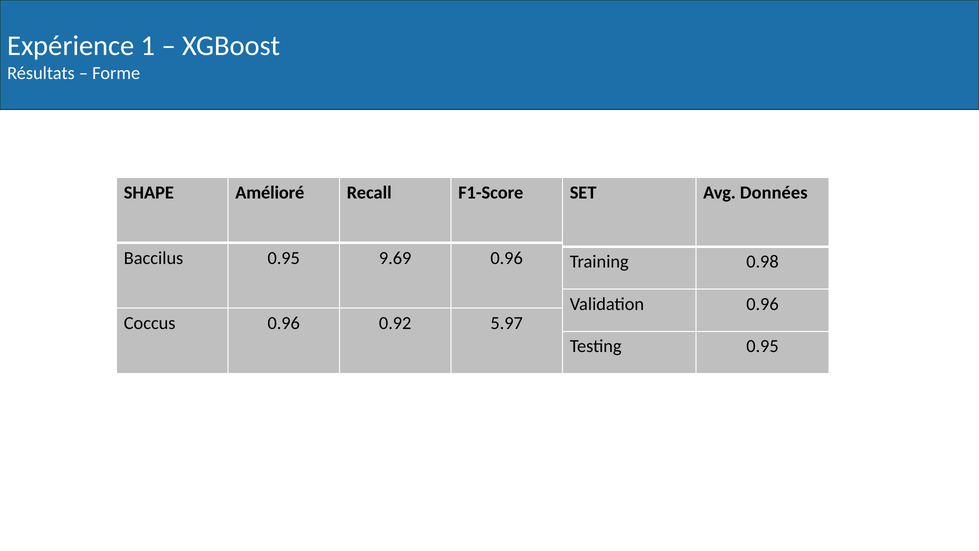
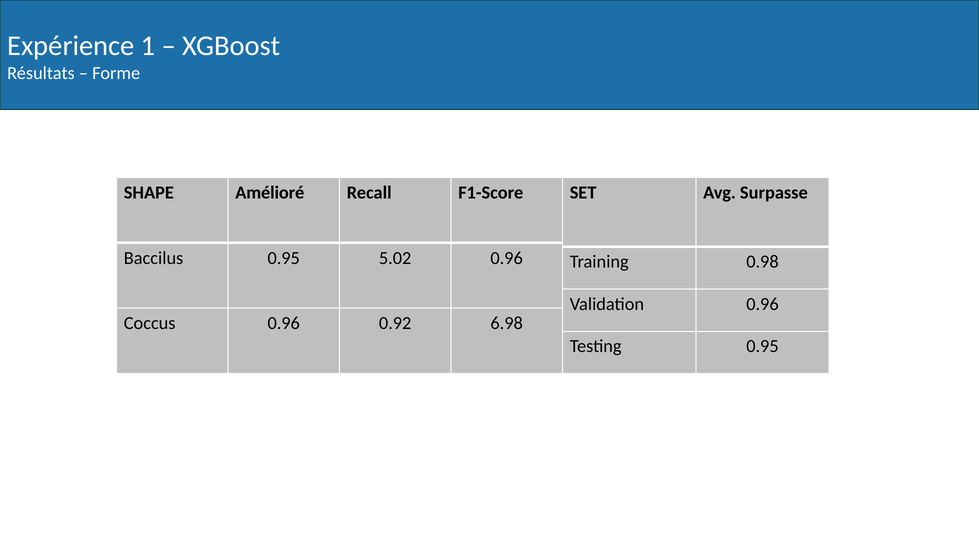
Données: Données -> Surpasse
9.69: 9.69 -> 5.02
5.97: 5.97 -> 6.98
